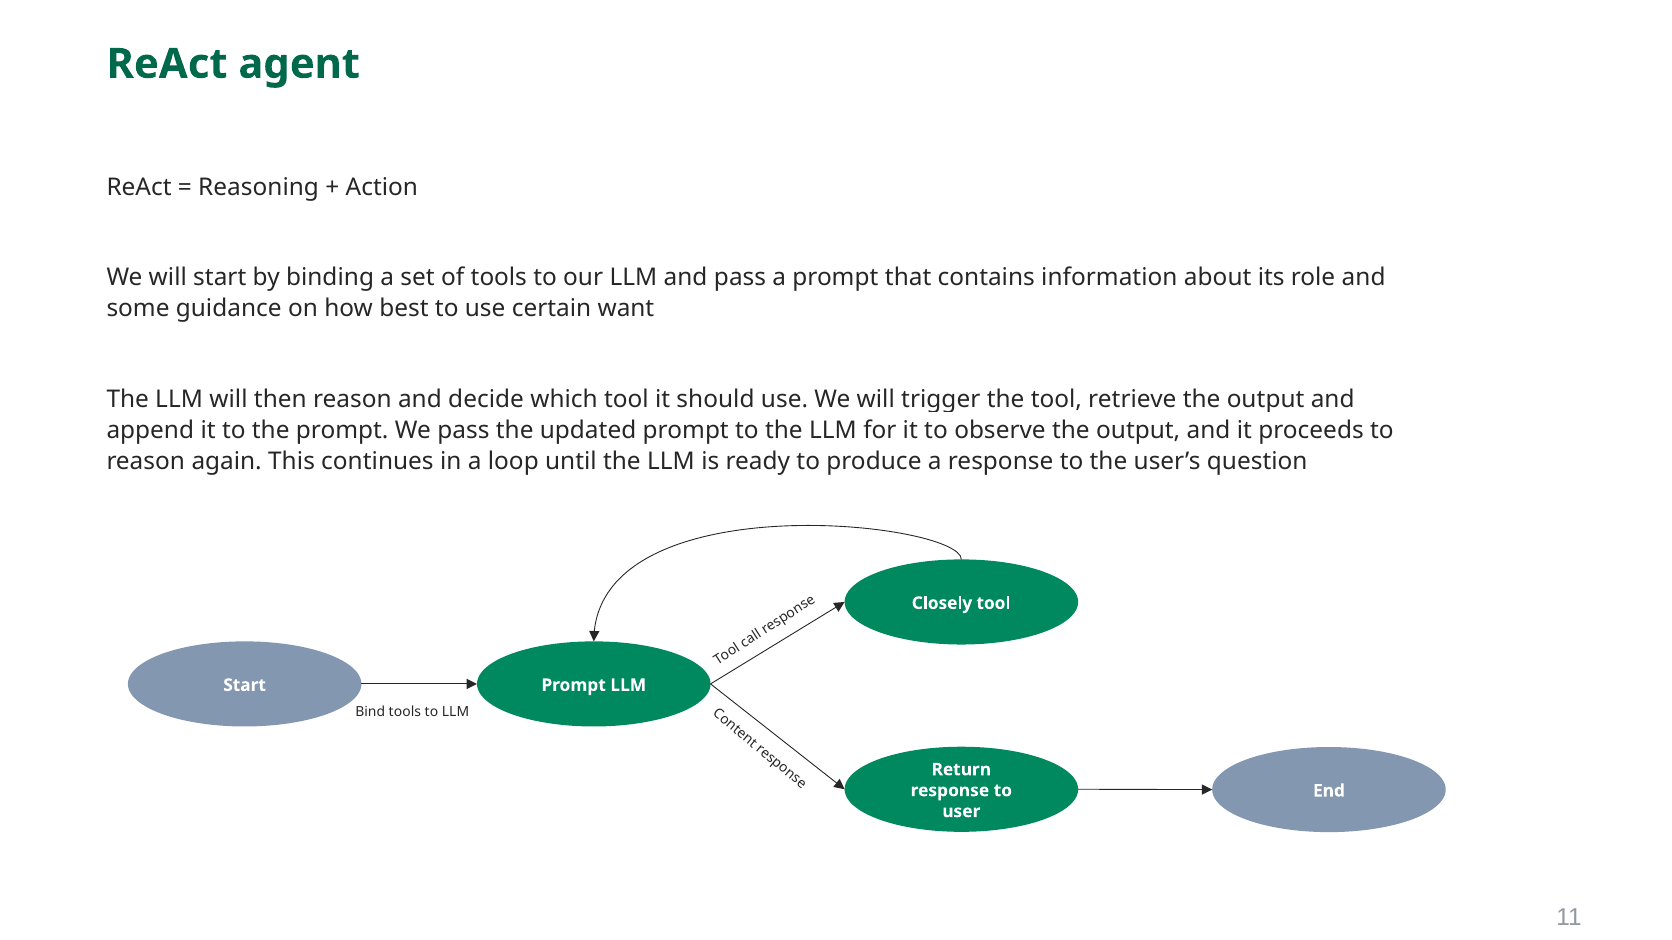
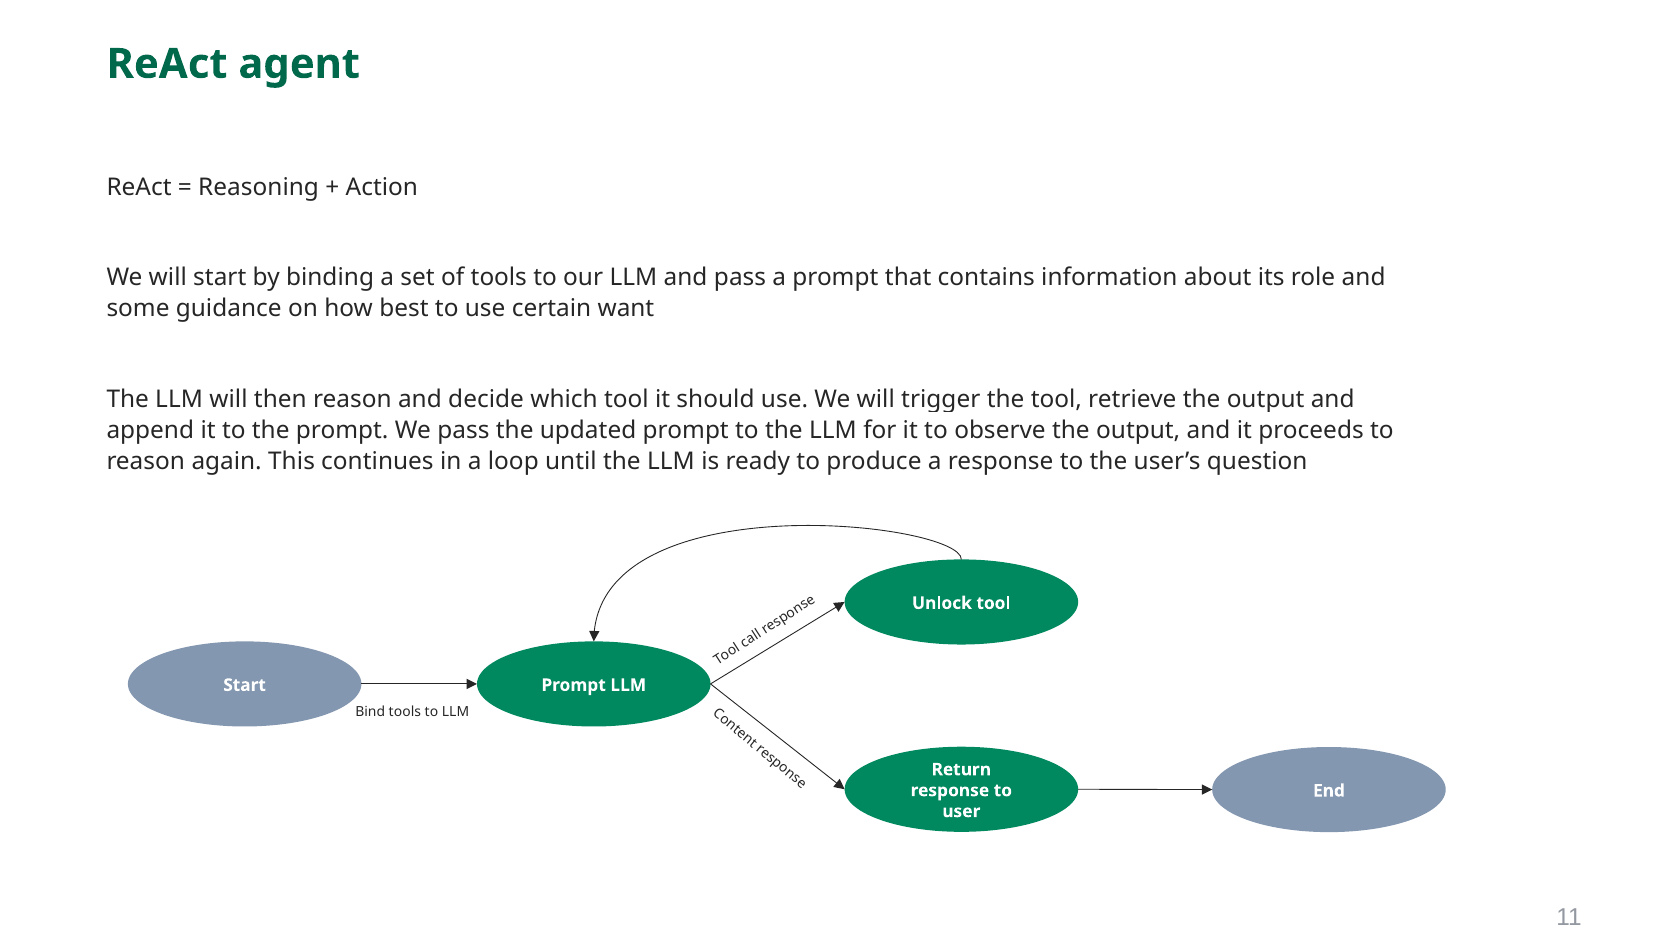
Closely: Closely -> Unlock
